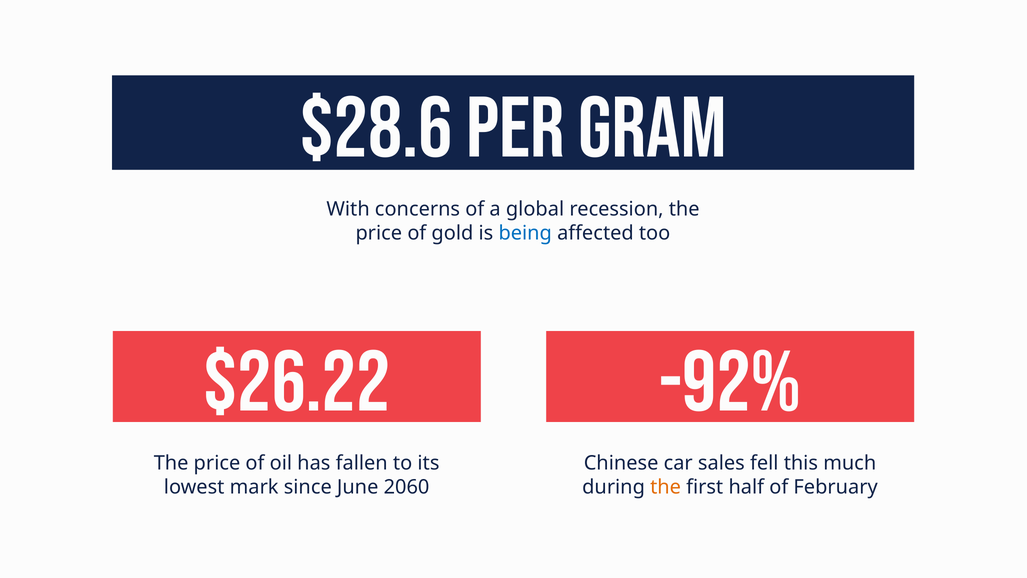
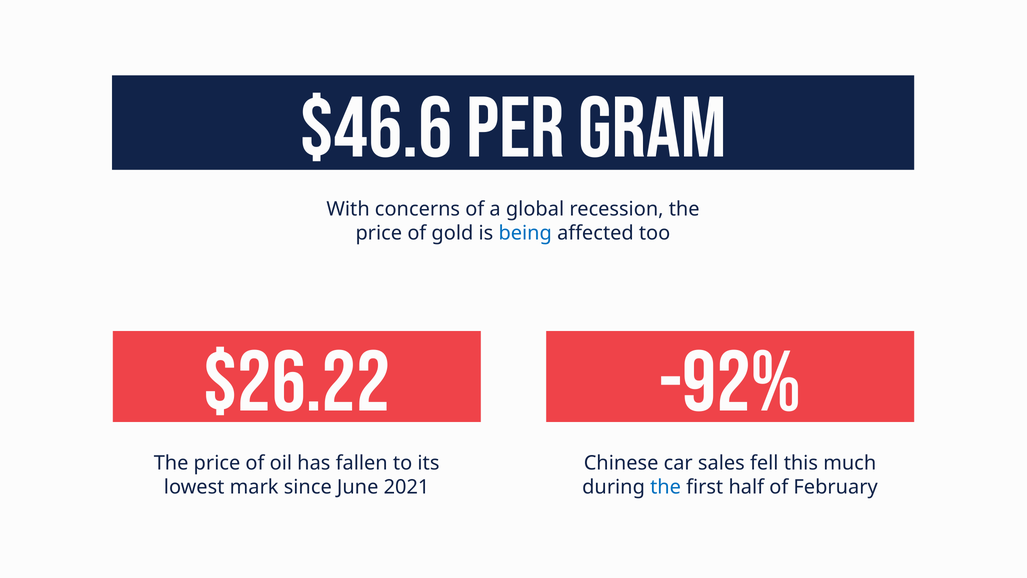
$28.6: $28.6 -> $46.6
2060: 2060 -> 2021
the at (666, 487) colour: orange -> blue
